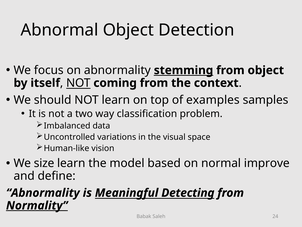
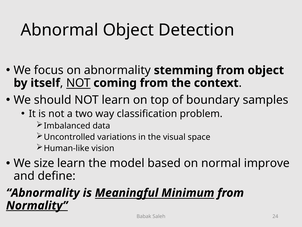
stemming underline: present -> none
examples: examples -> boundary
Detecting: Detecting -> Minimum
